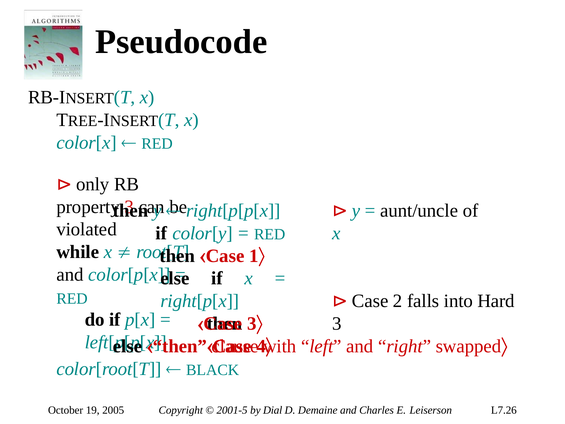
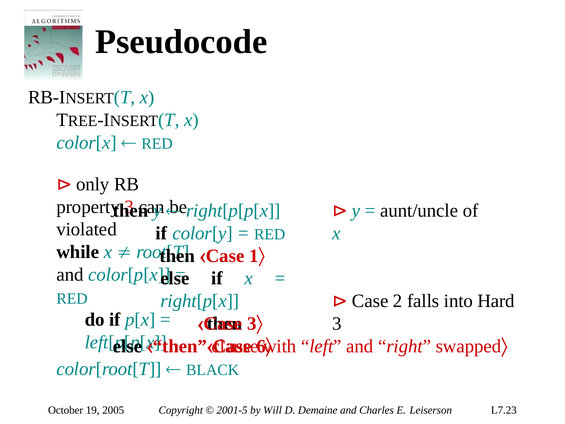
4: 4 -> 6
Dial: Dial -> Will
L7.26: L7.26 -> L7.23
